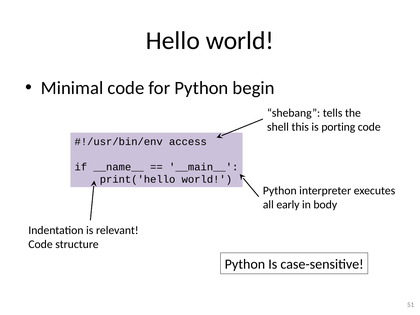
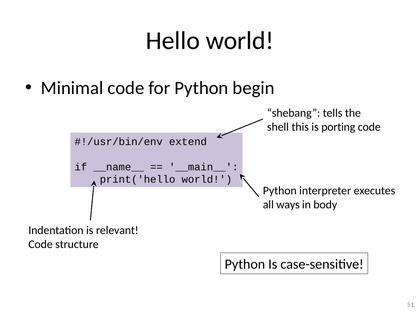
access: access -> extend
early: early -> ways
